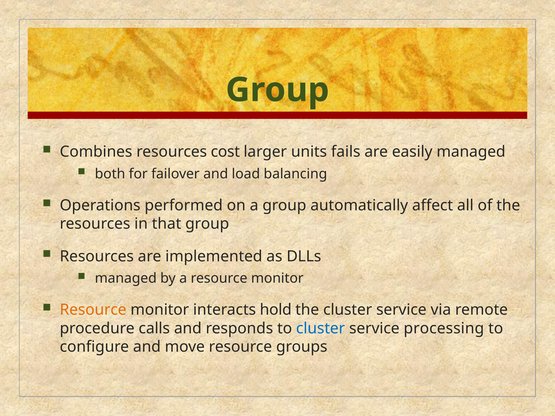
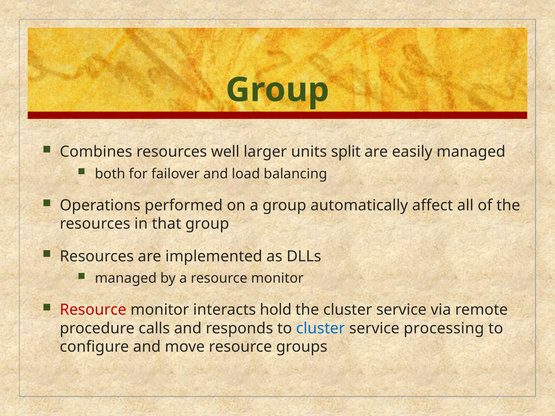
cost: cost -> well
fails: fails -> split
Resource at (93, 310) colour: orange -> red
